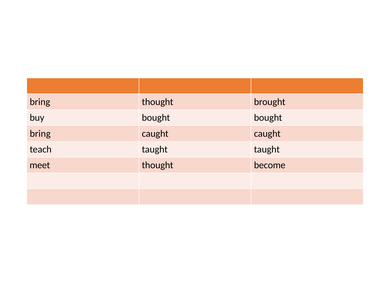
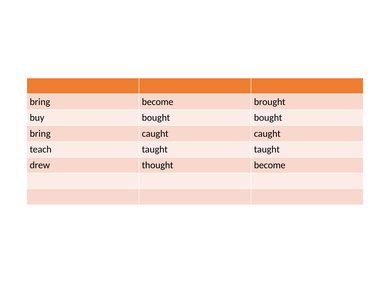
bring thought: thought -> become
meet: meet -> drew
